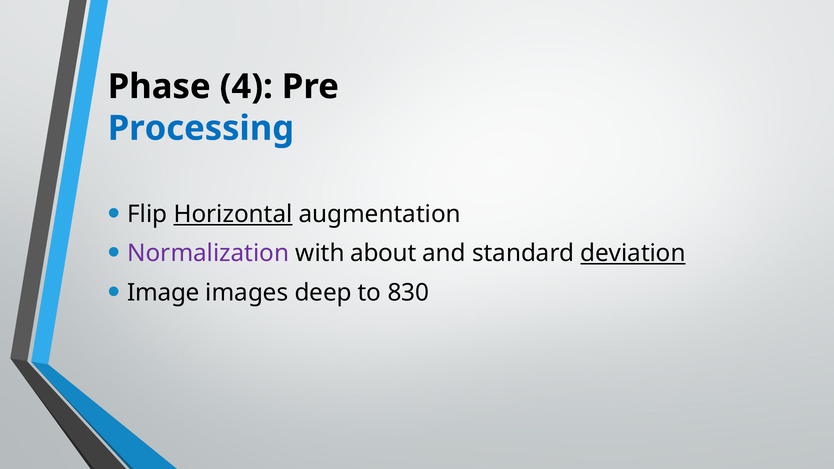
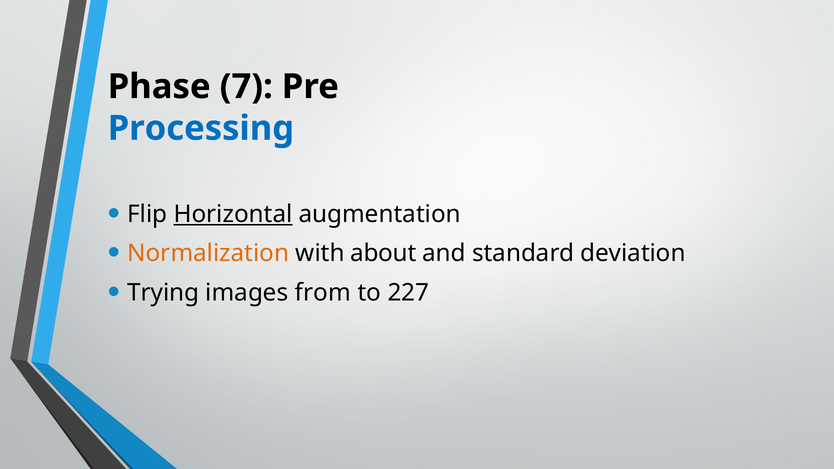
4: 4 -> 7
Normalization colour: purple -> orange
deviation underline: present -> none
Image: Image -> Trying
deep: deep -> from
830: 830 -> 227
